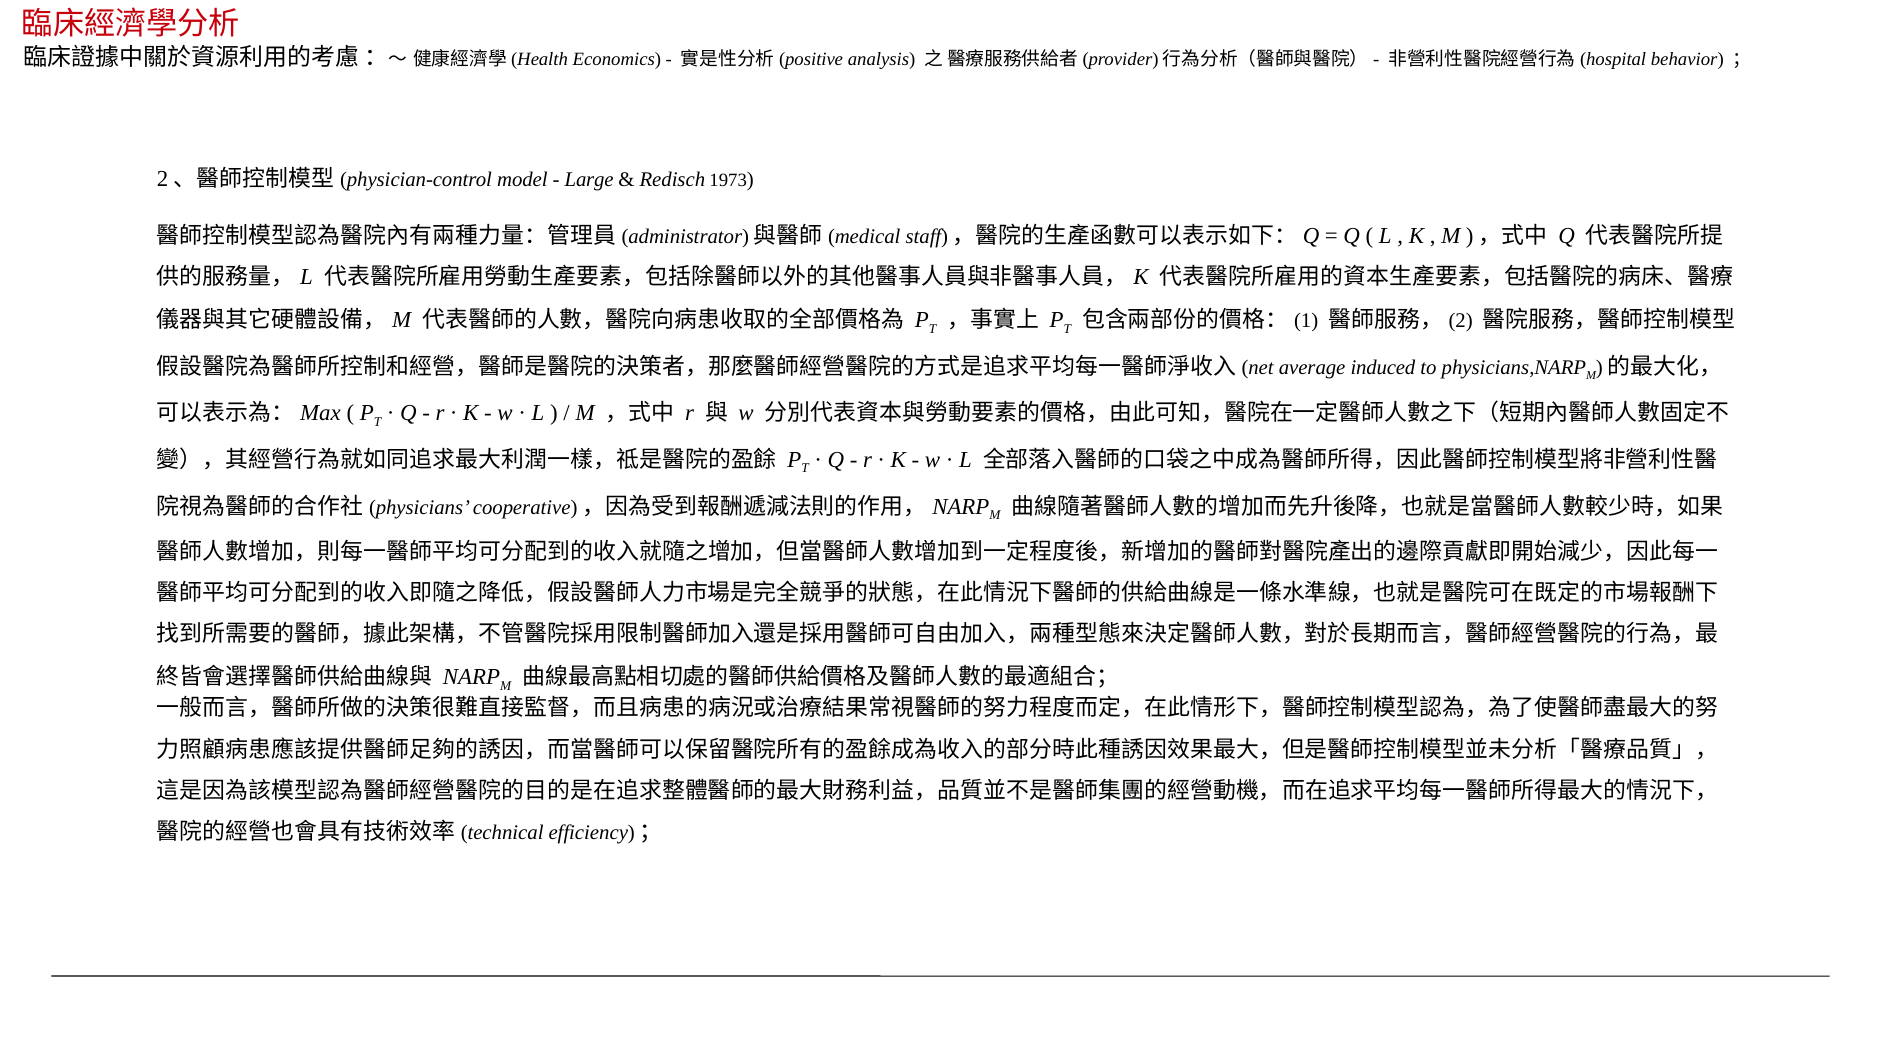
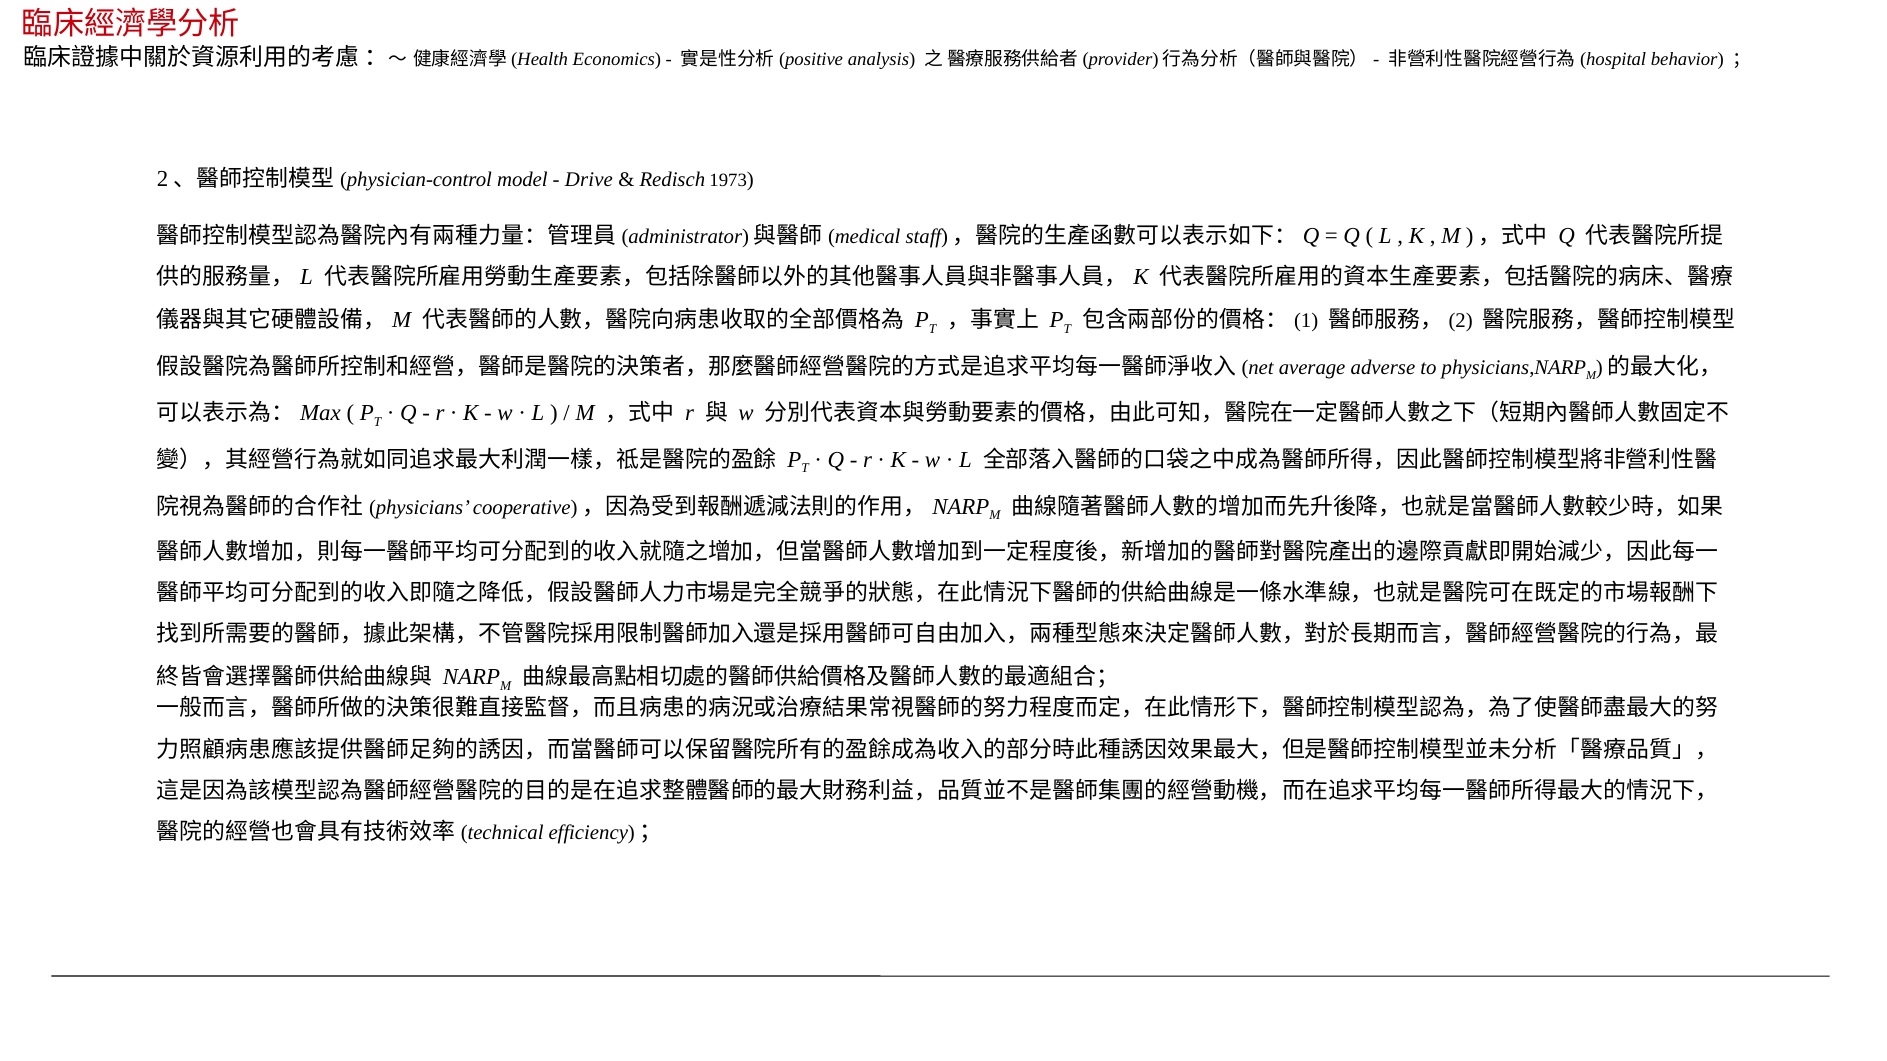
Large: Large -> Drive
induced: induced -> adverse
